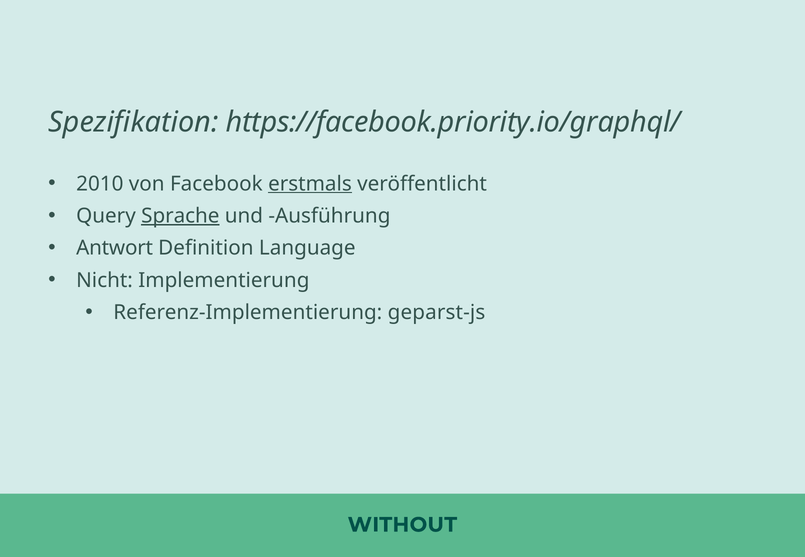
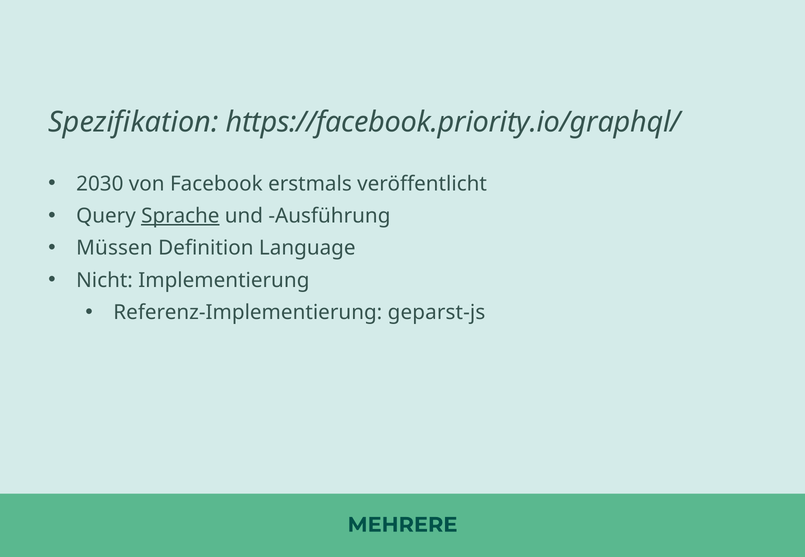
2010: 2010 -> 2030
erstmals underline: present -> none
Antwort: Antwort -> Müssen
WITHOUT: WITHOUT -> MEHRERE
